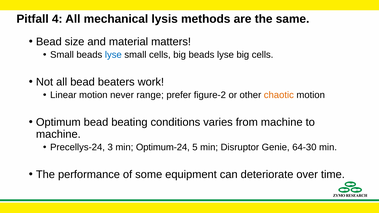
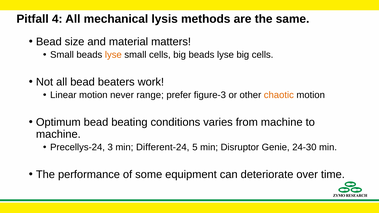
lyse at (113, 55) colour: blue -> orange
figure-2: figure-2 -> figure-3
Optimum-24: Optimum-24 -> Different-24
64-30: 64-30 -> 24-30
